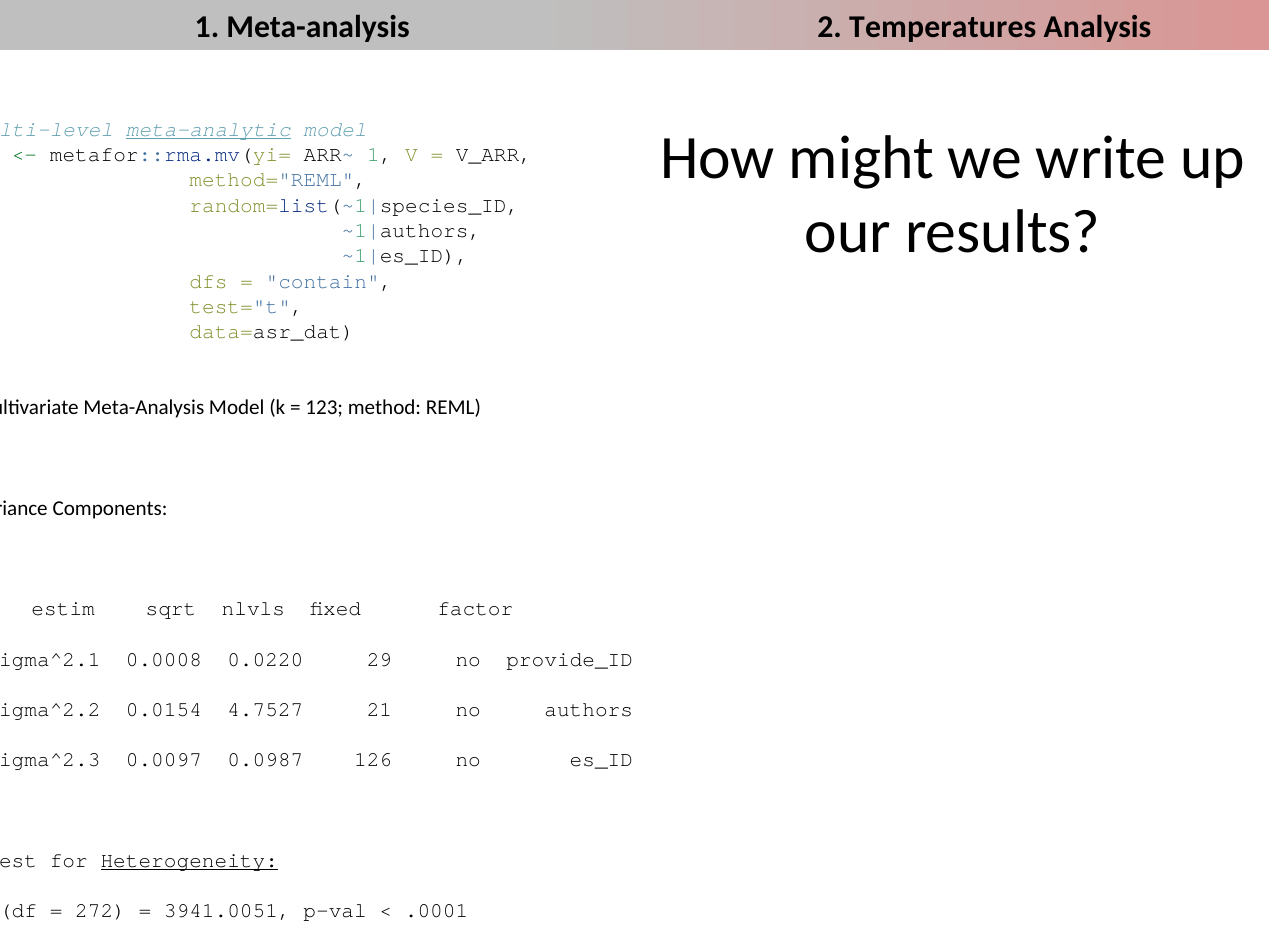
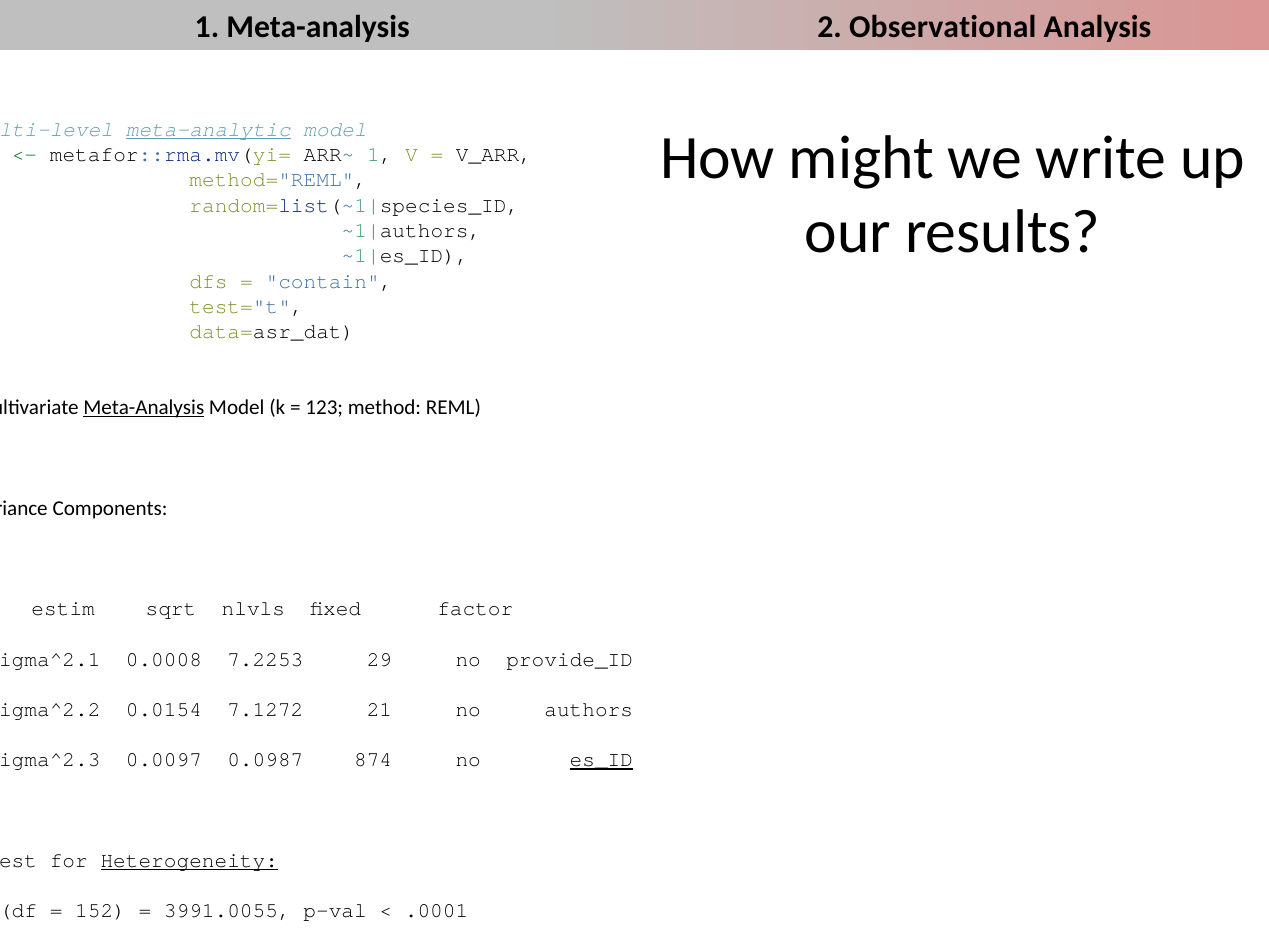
Temperatures: Temperatures -> Observational
Meta-Analysis at (144, 408) underline: none -> present
0.0220: 0.0220 -> 7.2253
4.7527: 4.7527 -> 7.1272
126: 126 -> 874
es_ID underline: none -> present
272: 272 -> 152
3941.0051: 3941.0051 -> 3991.0055
